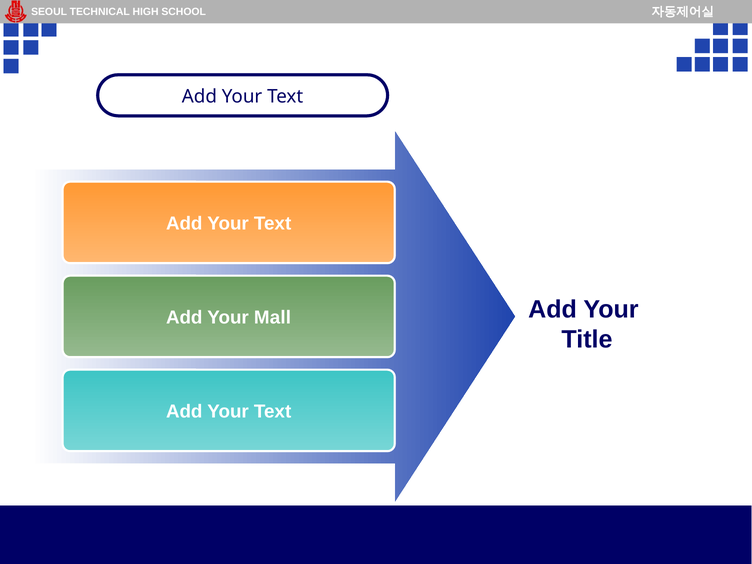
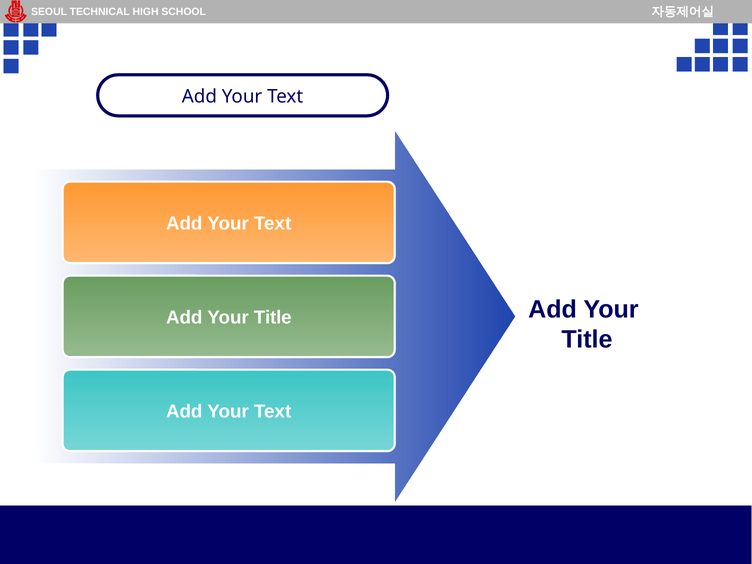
Mall at (273, 318): Mall -> Title
